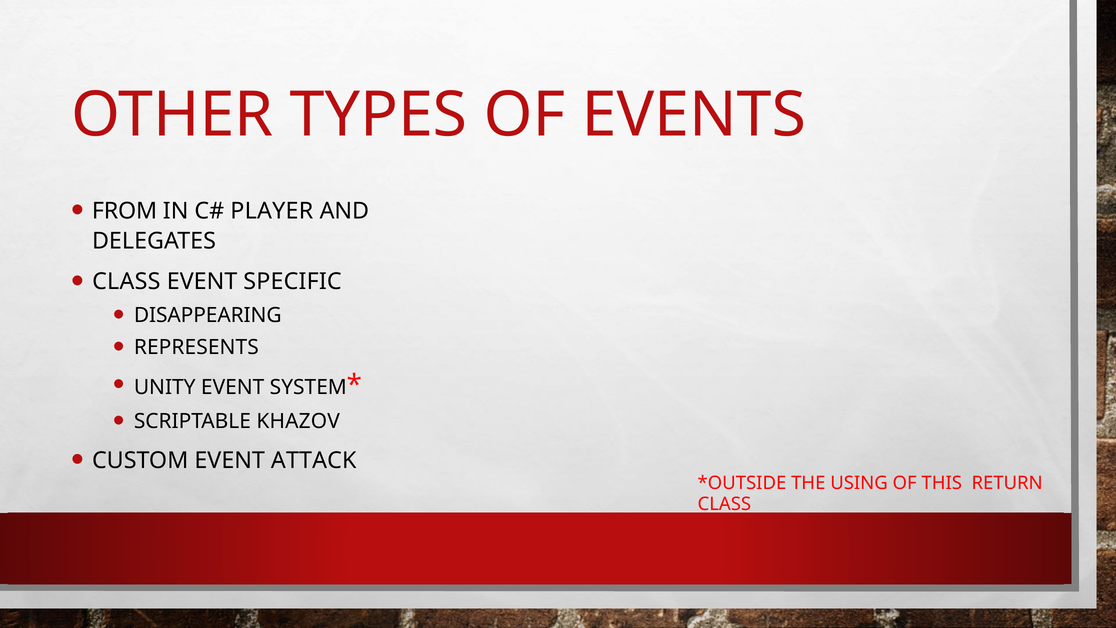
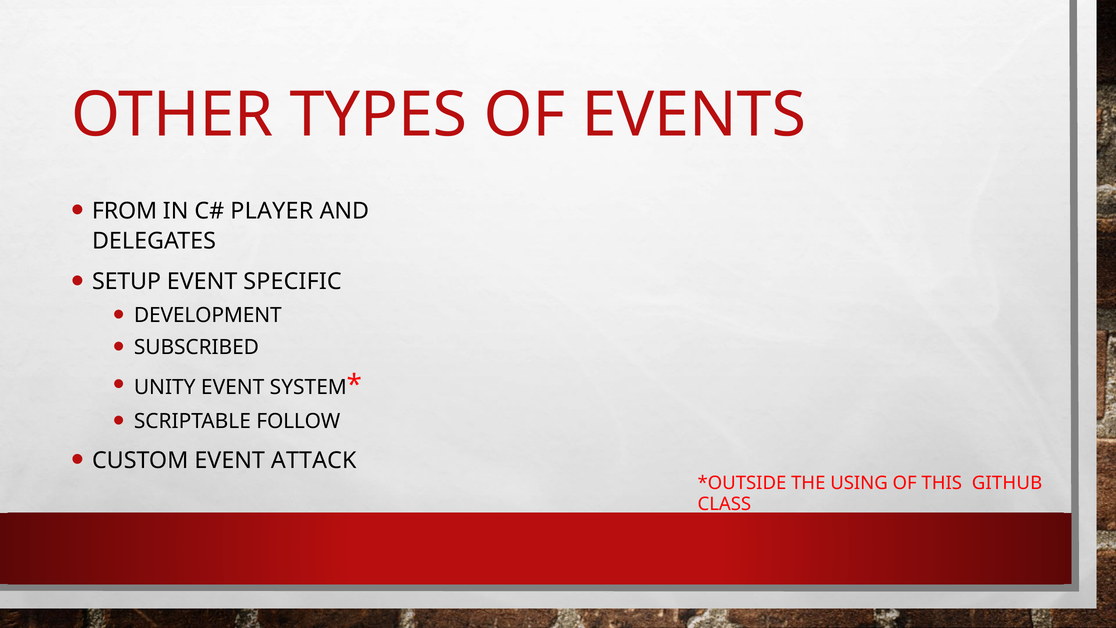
CLASS at (126, 282): CLASS -> SETUP
DISAPPEARING: DISAPPEARING -> DEVELOPMENT
REPRESENTS: REPRESENTS -> SUBSCRIBED
KHAZOV: KHAZOV -> FOLLOW
RETURN: RETURN -> GITHUB
